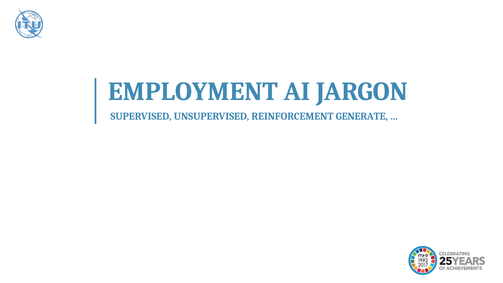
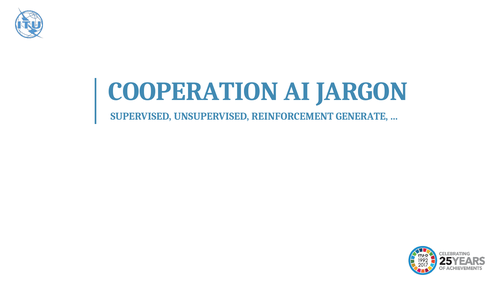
EMPLOYMENT: EMPLOYMENT -> COOPERATION
